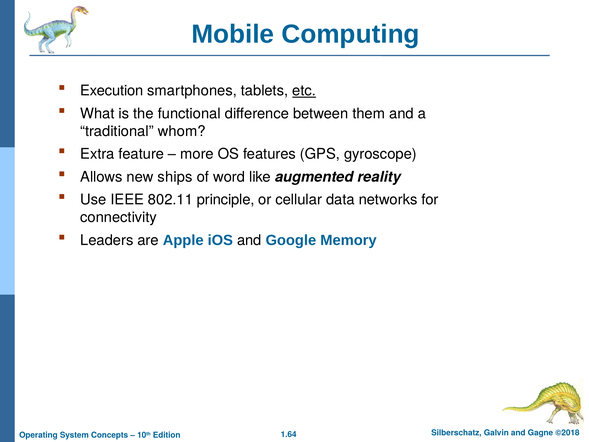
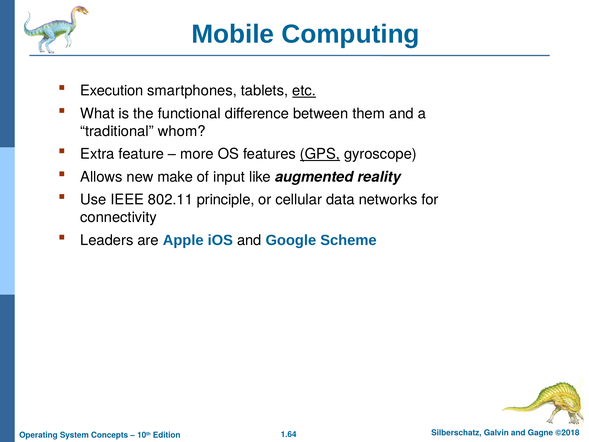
GPS underline: none -> present
ships: ships -> make
word: word -> input
Memory: Memory -> Scheme
